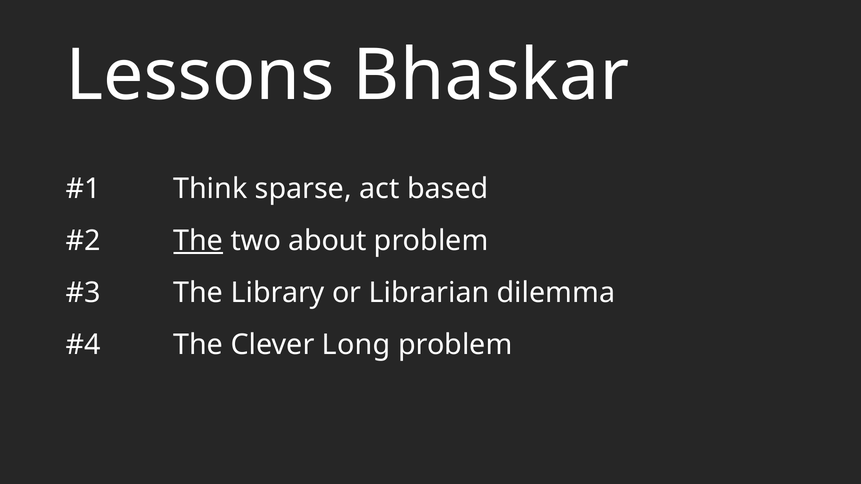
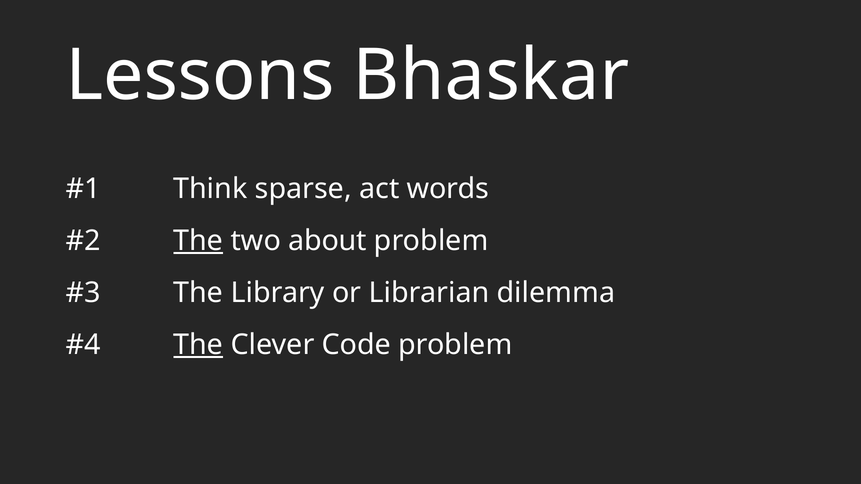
based: based -> words
The at (198, 345) underline: none -> present
Long: Long -> Code
